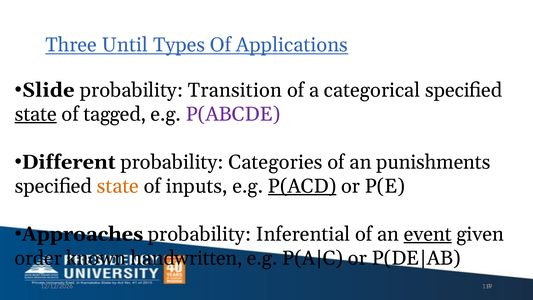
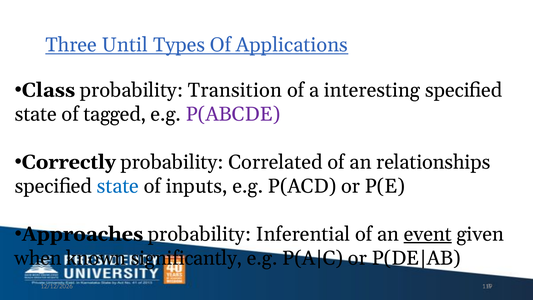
Slide: Slide -> Class
categorical: categorical -> interesting
state at (36, 114) underline: present -> none
Different: Different -> Correctly
Categories: Categories -> Correlated
punishments: punishments -> relationships
state at (118, 186) colour: orange -> blue
P(ACD underline: present -> none
order: order -> when
handwritten: handwritten -> significantly
